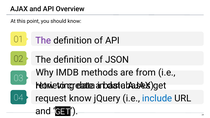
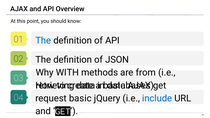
The at (43, 41) colour: purple -> blue
IMDB: IMDB -> WITH
request know: know -> basic
